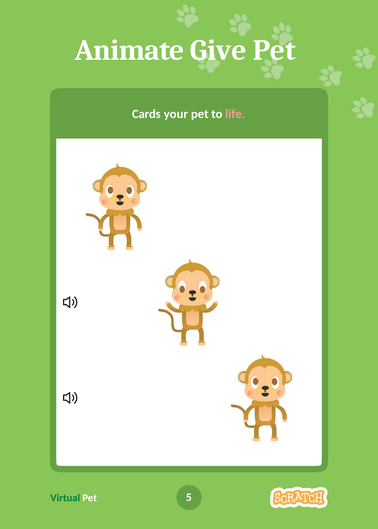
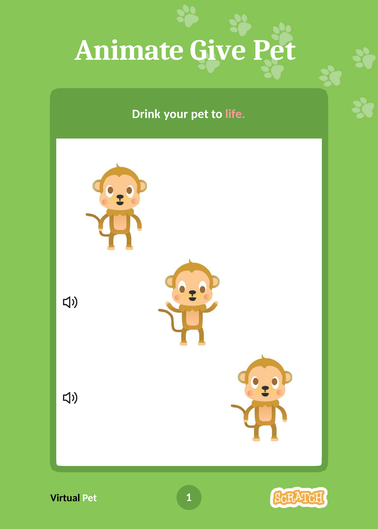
Cards: Cards -> Drink
Virtual colour: green -> black
5: 5 -> 1
